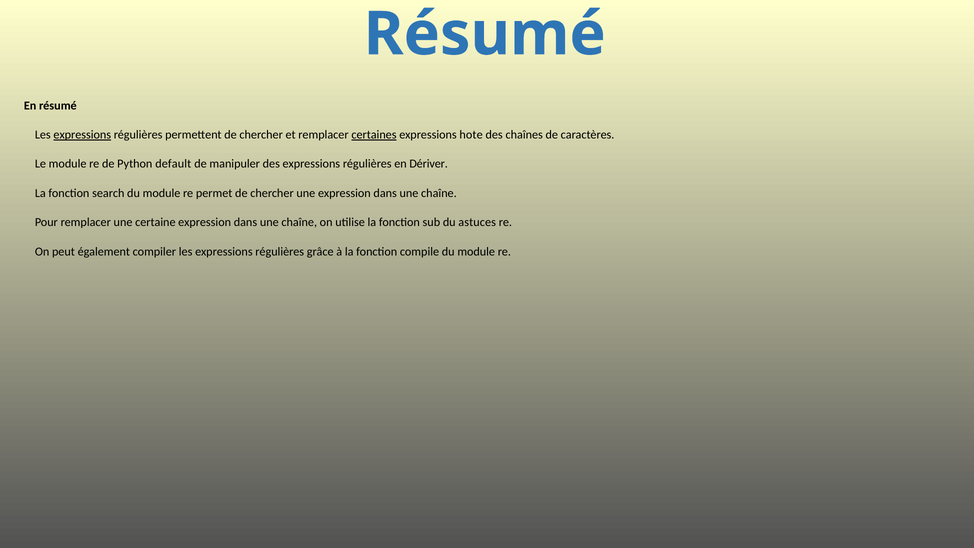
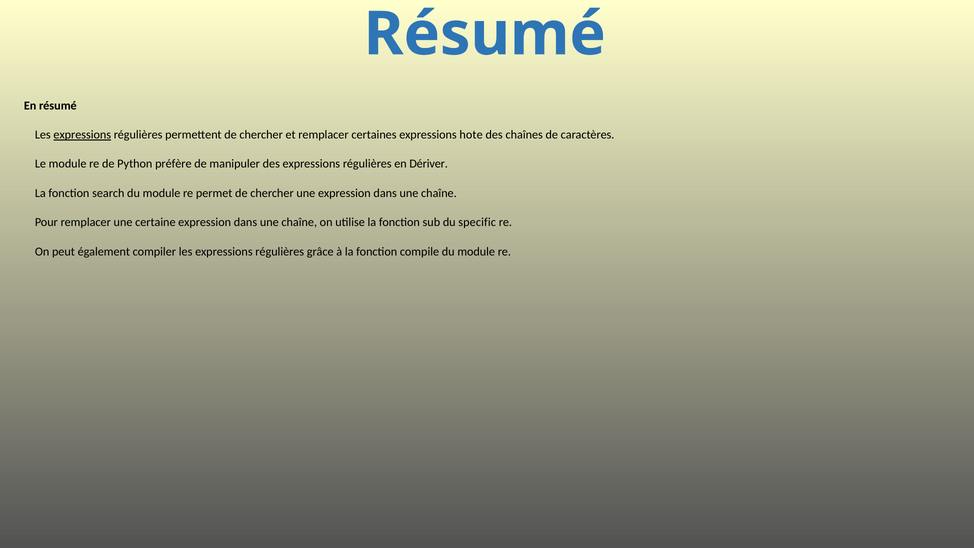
certaines underline: present -> none
default: default -> préfère
astuces: astuces -> specific
